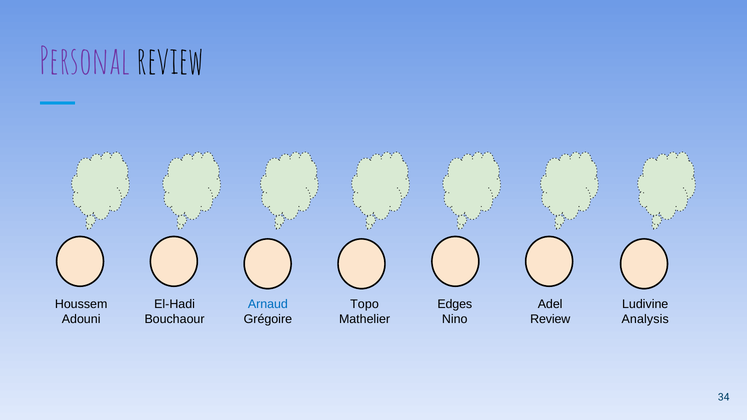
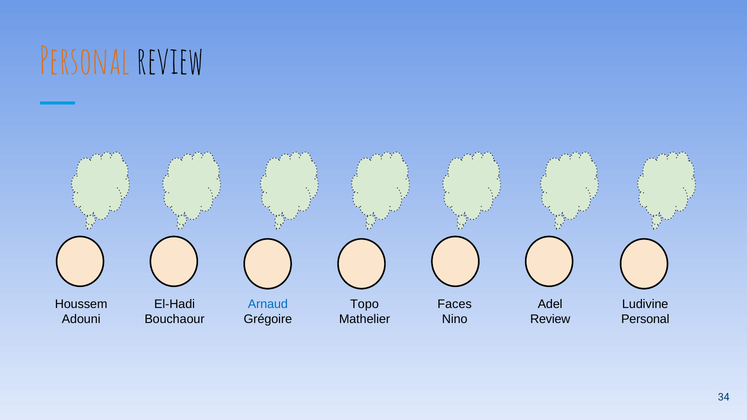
Personal at (85, 62) colour: purple -> orange
Edges: Edges -> Faces
Analysis at (645, 319): Analysis -> Personal
